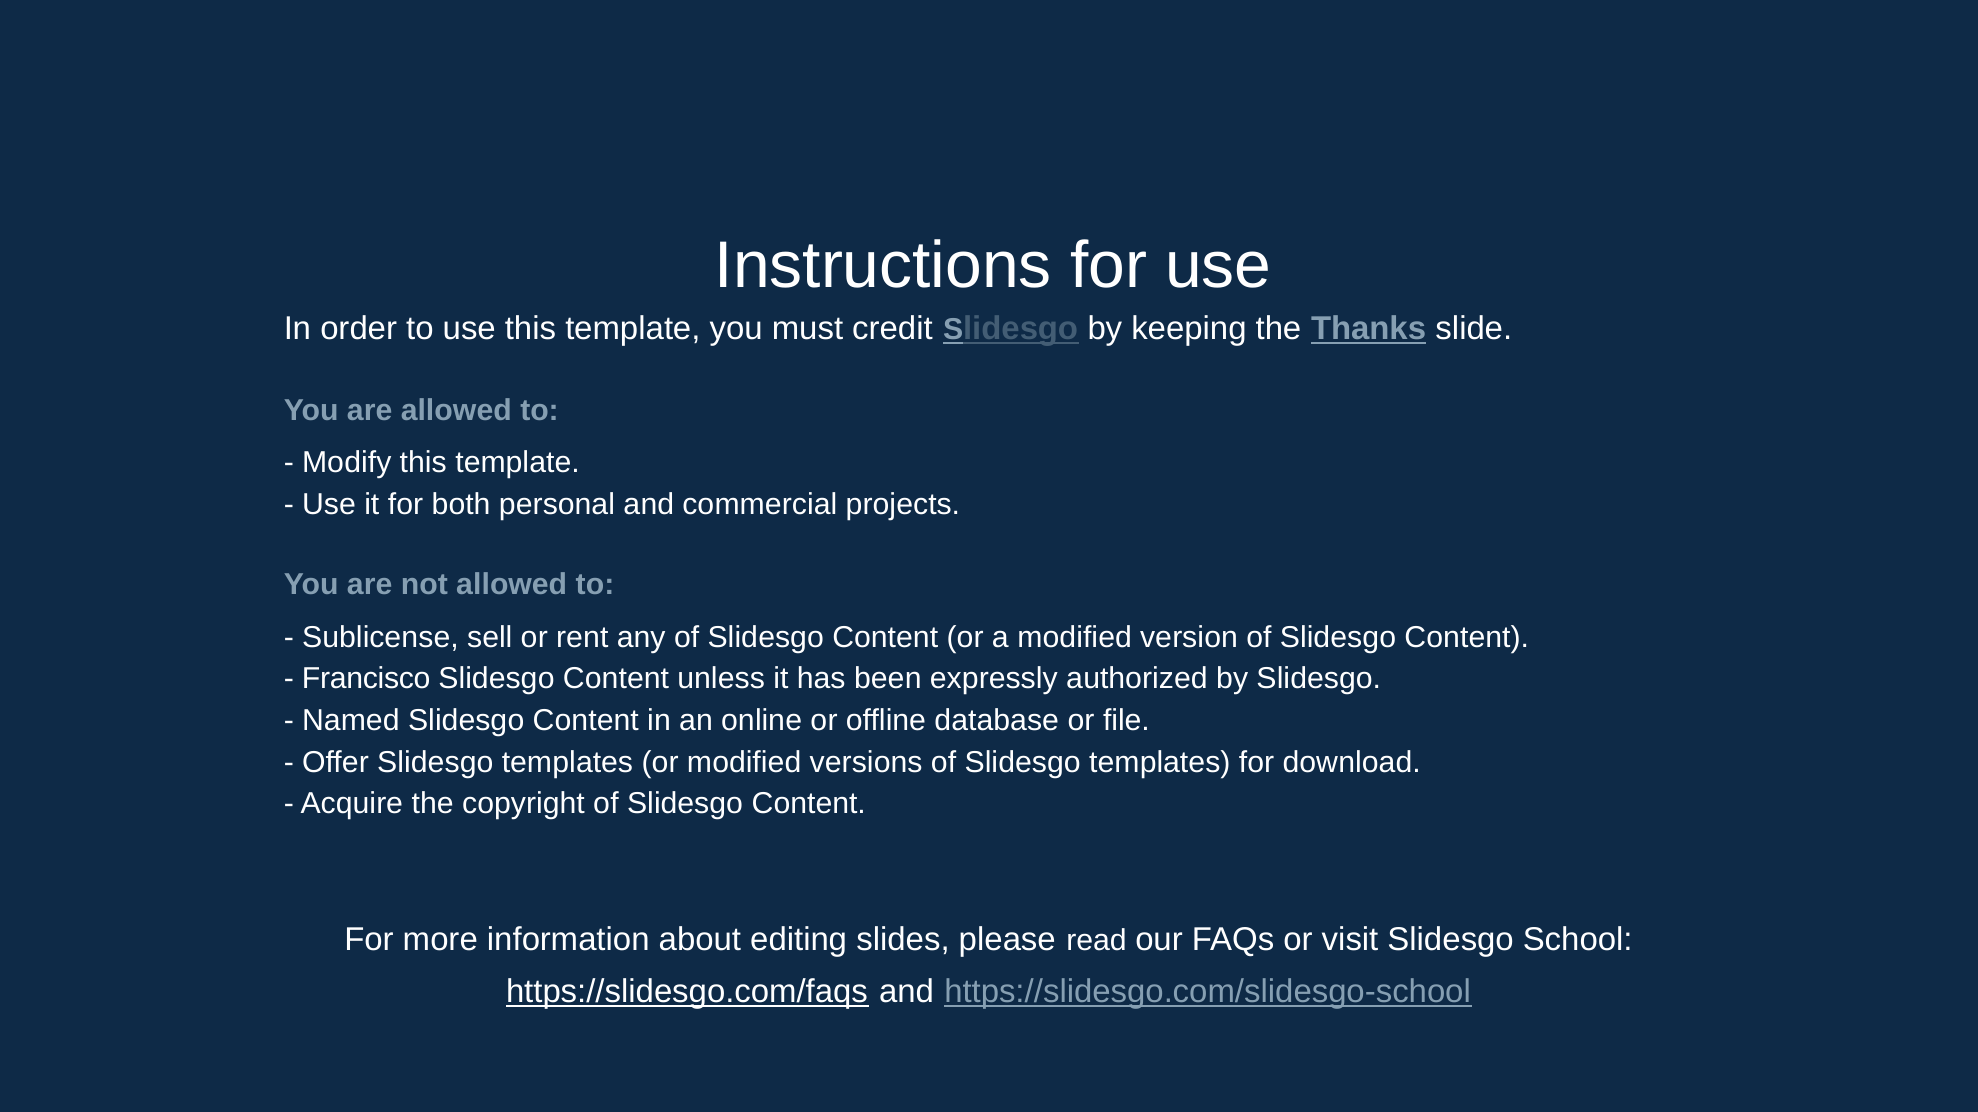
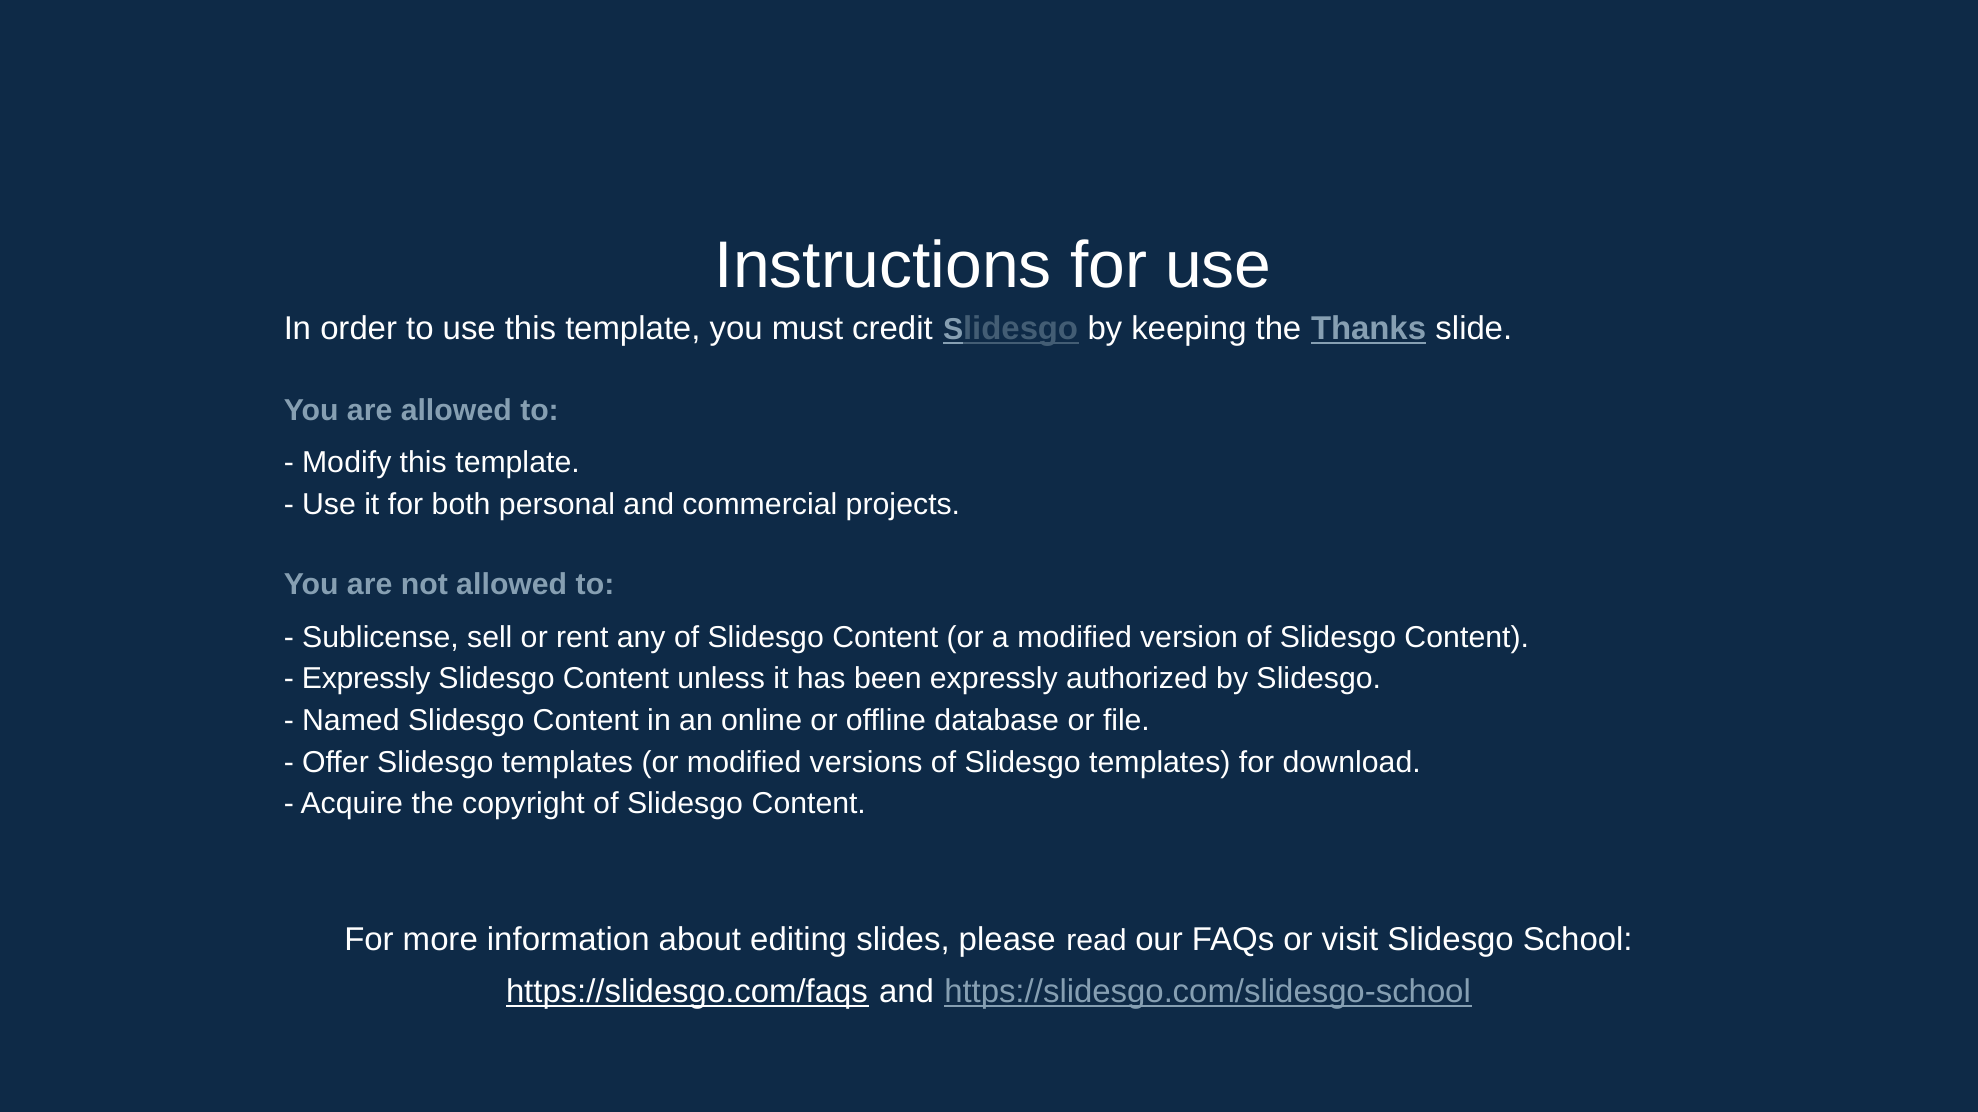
Francisco at (366, 679): Francisco -> Expressly
